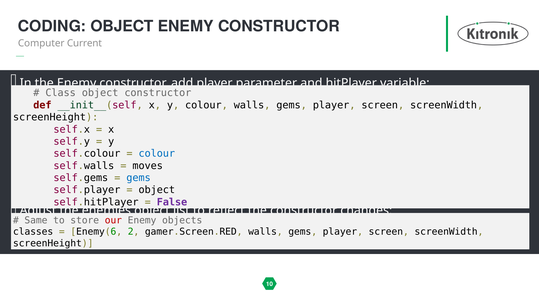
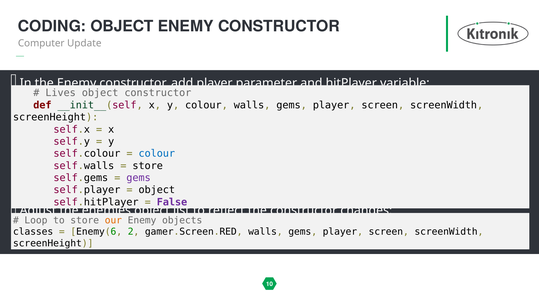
Current: Current -> Update
Class: Class -> Lives
moves at (148, 166): moves -> store
gems at (139, 178) colour: blue -> purple
Same: Same -> Loop
our colour: red -> orange
